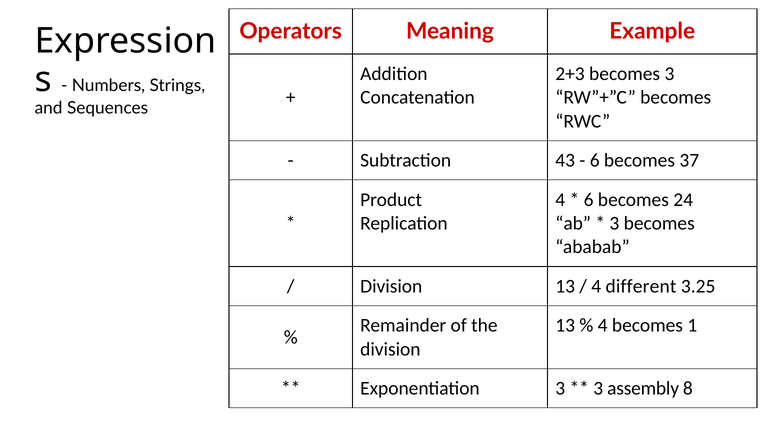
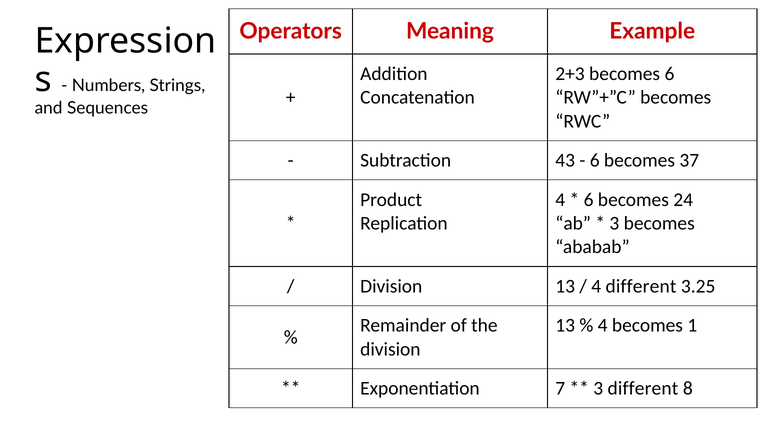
becomes 3: 3 -> 6
Exponentiation 3: 3 -> 7
3 assembly: assembly -> different
